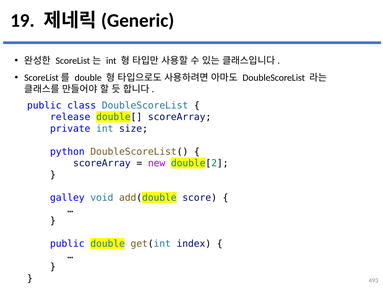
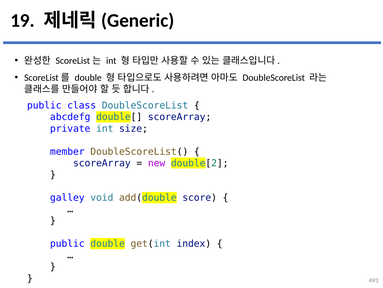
release: release -> abcdefg
python: python -> member
